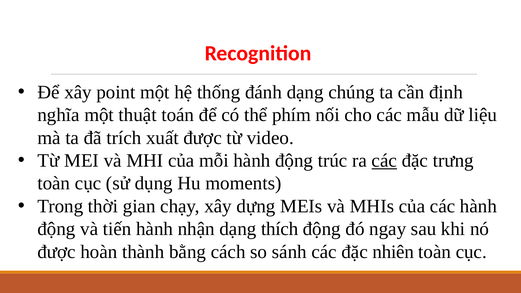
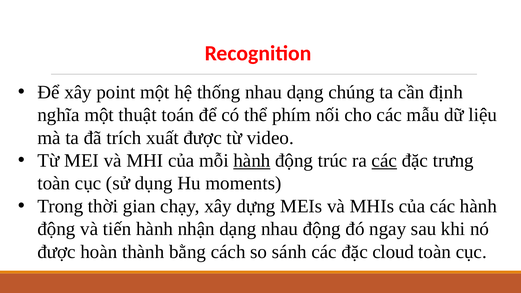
thống đánh: đánh -> nhau
hành at (252, 161) underline: none -> present
dạng thích: thích -> nhau
nhiên: nhiên -> cloud
